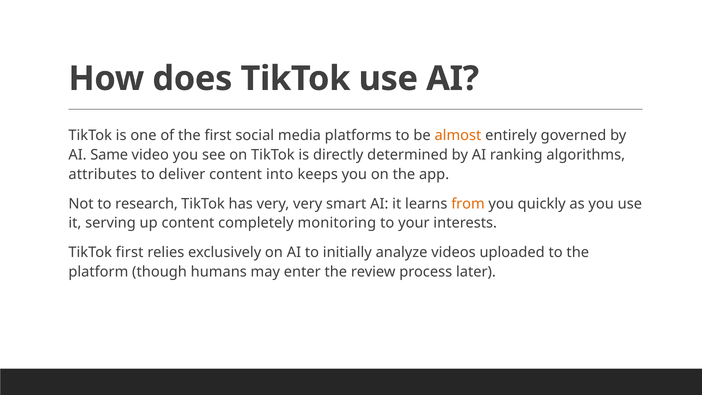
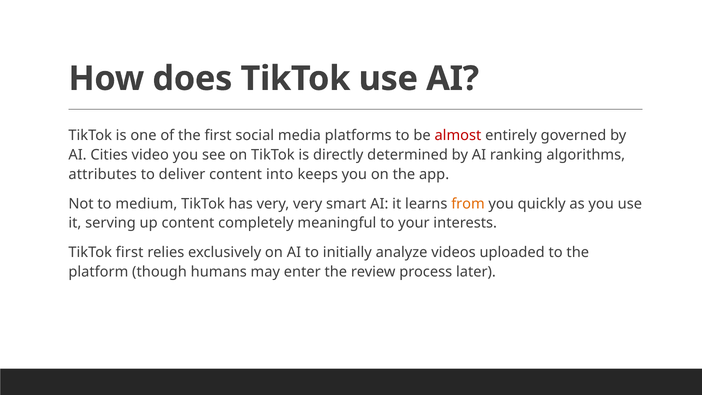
almost colour: orange -> red
Same: Same -> Cities
research: research -> medium
monitoring: monitoring -> meaningful
